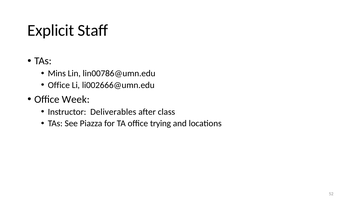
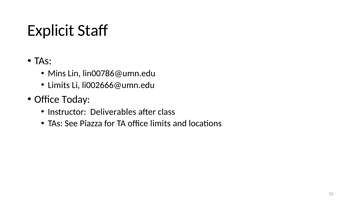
Office at (59, 85): Office -> Limits
Week: Week -> Today
office trying: trying -> limits
